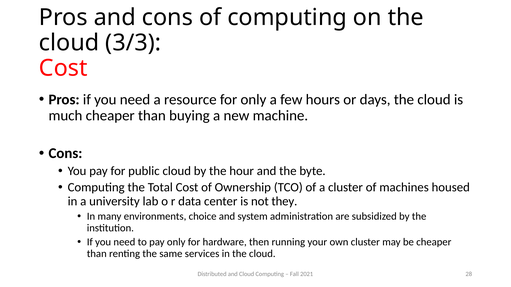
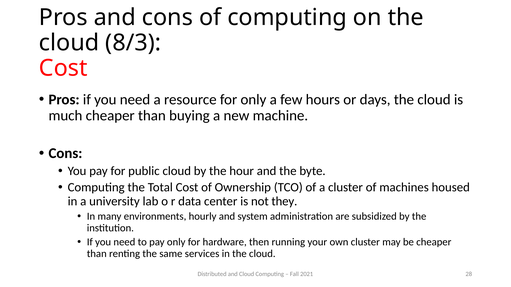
3/3: 3/3 -> 8/3
choice: choice -> hourly
